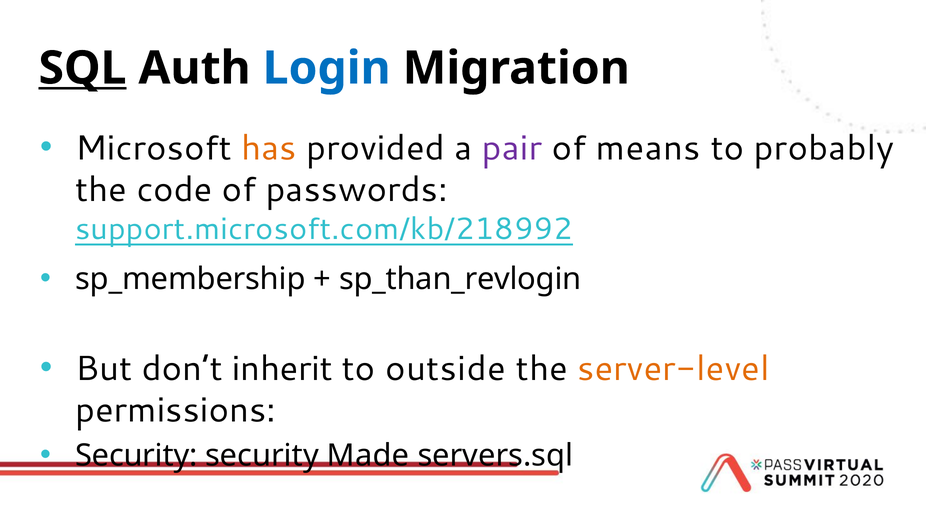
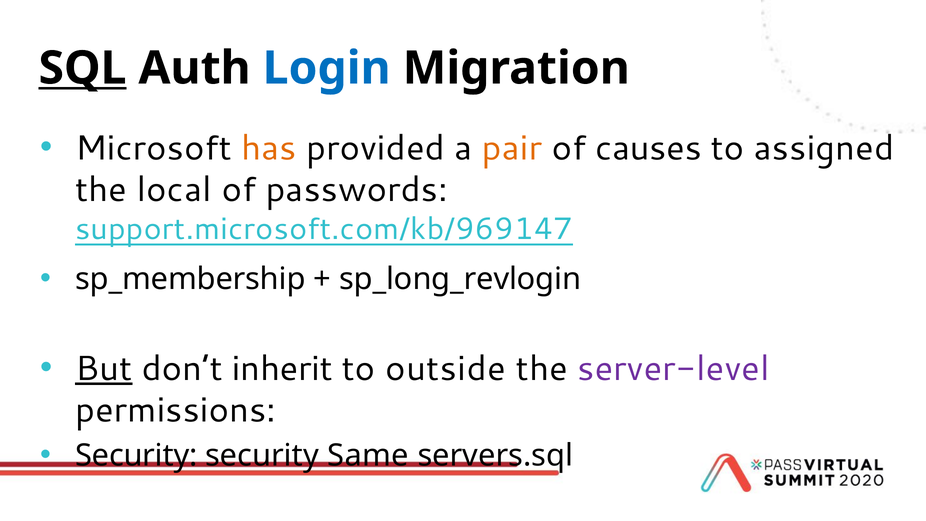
pair colour: purple -> orange
means: means -> causes
probably: probably -> assigned
code: code -> local
support.microsoft.com/kb/218992: support.microsoft.com/kb/218992 -> support.microsoft.com/kb/969147
sp_than_revlogin: sp_than_revlogin -> sp_long_revlogin
But underline: none -> present
server-level colour: orange -> purple
Made: Made -> Same
